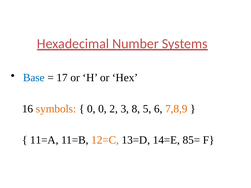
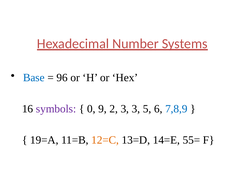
17: 17 -> 96
symbols colour: orange -> purple
0 0: 0 -> 9
3 8: 8 -> 3
7,8,9 colour: orange -> blue
11=A: 11=A -> 19=A
85=: 85= -> 55=
